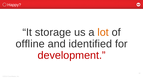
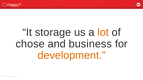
offline: offline -> chose
identified: identified -> business
development colour: red -> orange
